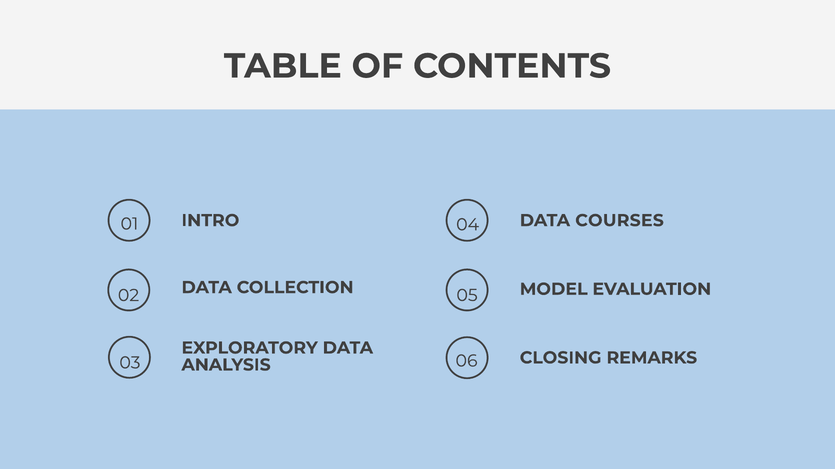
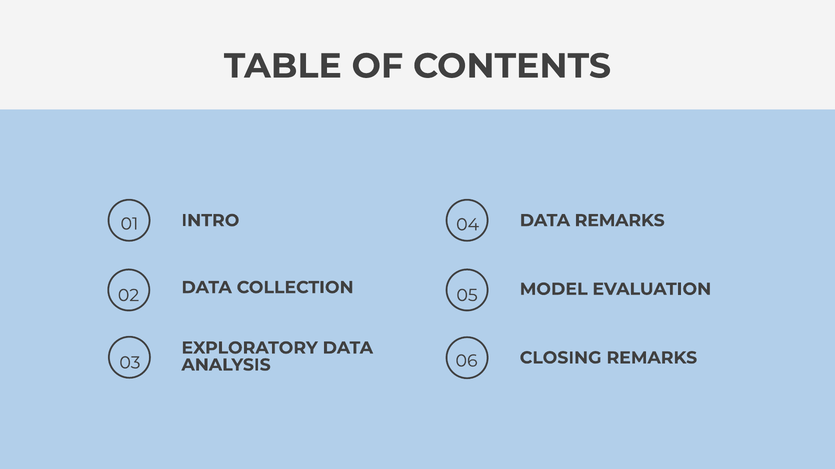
DATA COURSES: COURSES -> REMARKS
